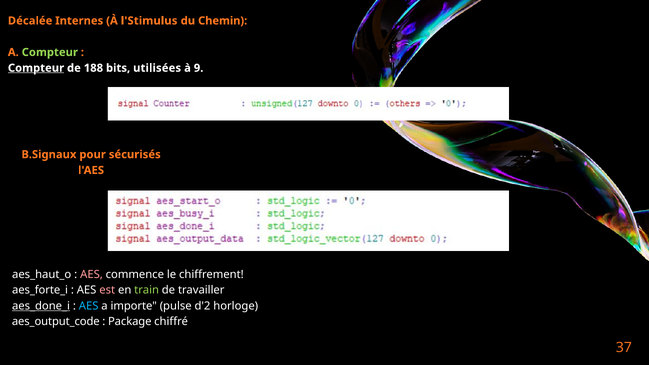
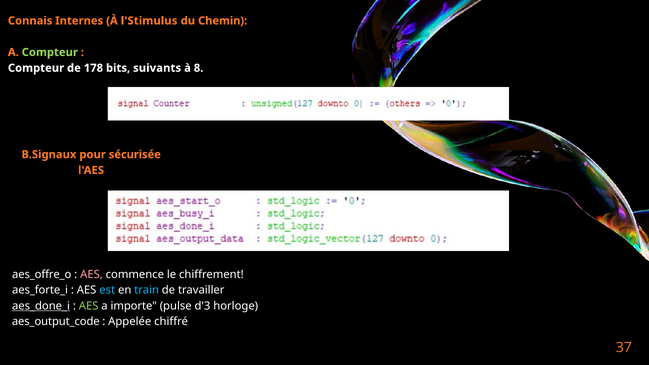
Décalée: Décalée -> Connais
Compteur at (36, 68) underline: present -> none
188: 188 -> 178
utilisées: utilisées -> suivants
9: 9 -> 8
sécurisés: sécurisés -> sécurisée
aes_haut_o: aes_haut_o -> aes_offre_o
est colour: pink -> light blue
train colour: light green -> light blue
AES at (89, 306) colour: light blue -> light green
d'2: d'2 -> d'3
Package: Package -> Appelée
